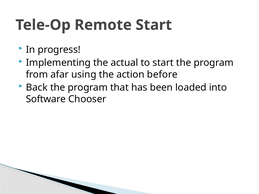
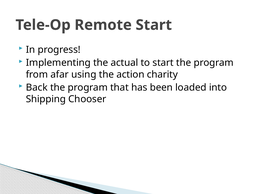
before: before -> charity
Software: Software -> Shipping
